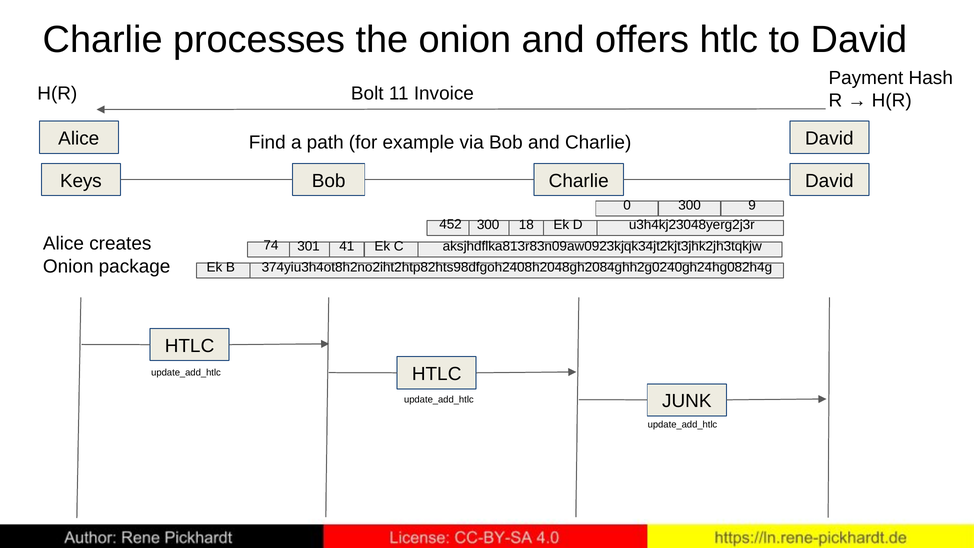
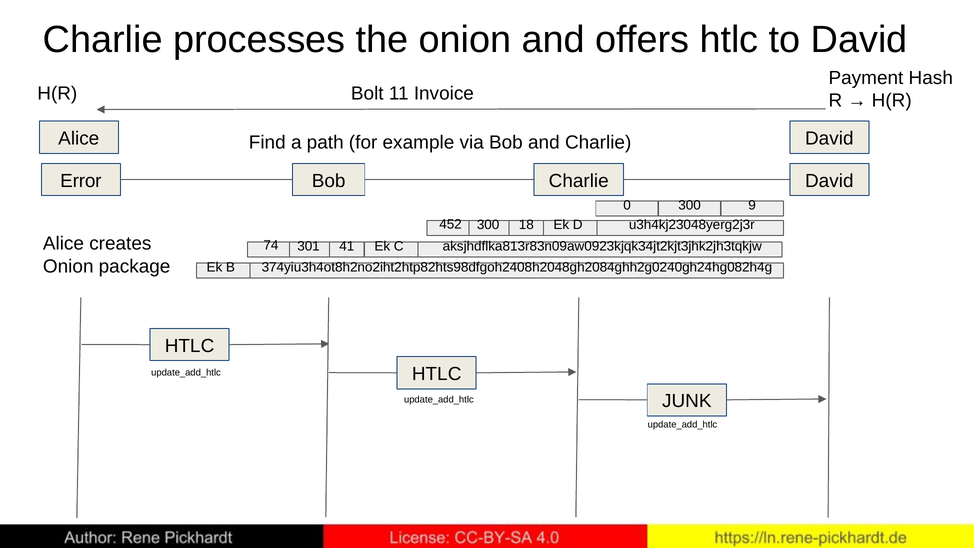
Keys: Keys -> Error
